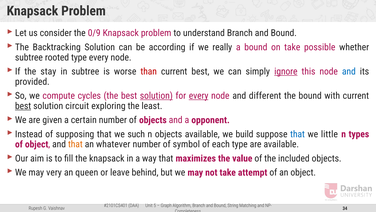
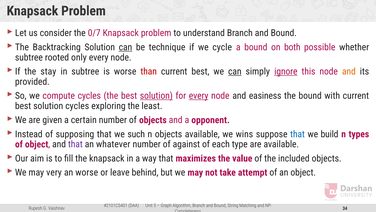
0/9: 0/9 -> 0/7
can at (125, 47) underline: none -> present
according: according -> technique
really: really -> cycle
on take: take -> both
rooted type: type -> only
can at (235, 71) underline: none -> present
and at (349, 71) colour: blue -> orange
different: different -> easiness
best at (23, 106) underline: present -> none
solution circuit: circuit -> cycles
build: build -> wins
little: little -> build
that at (75, 144) colour: orange -> purple
symbol: symbol -> against
an queen: queen -> worse
